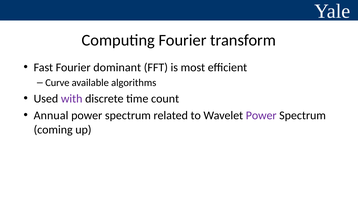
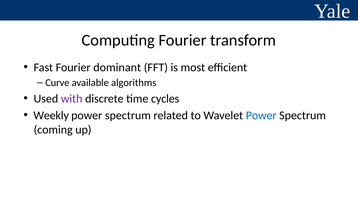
count: count -> cycles
Annual: Annual -> Weekly
Power at (261, 116) colour: purple -> blue
